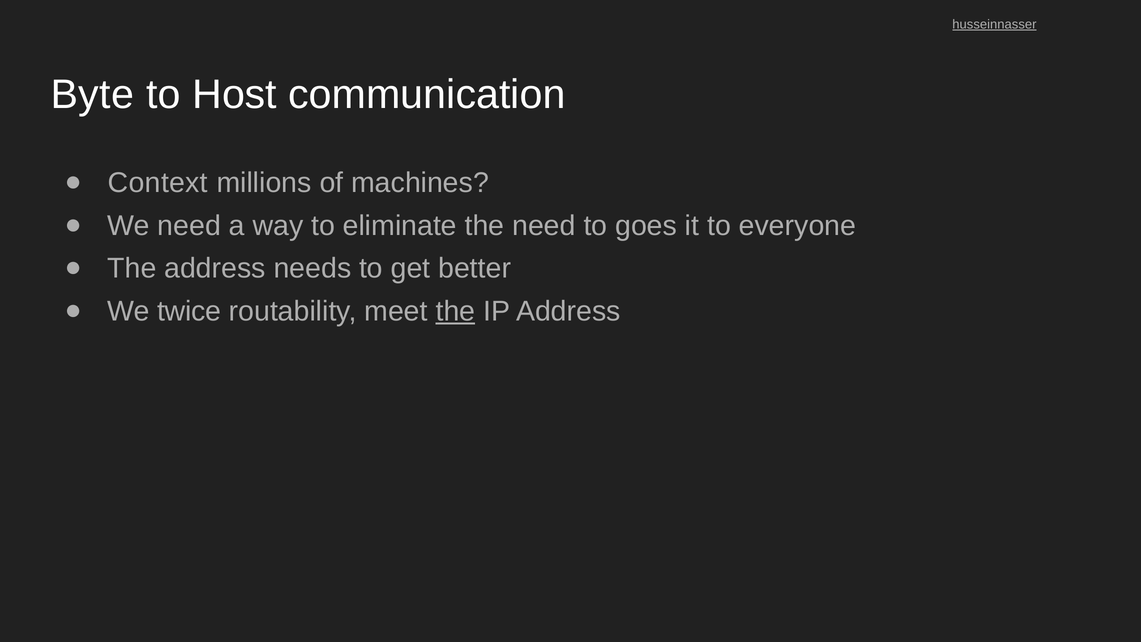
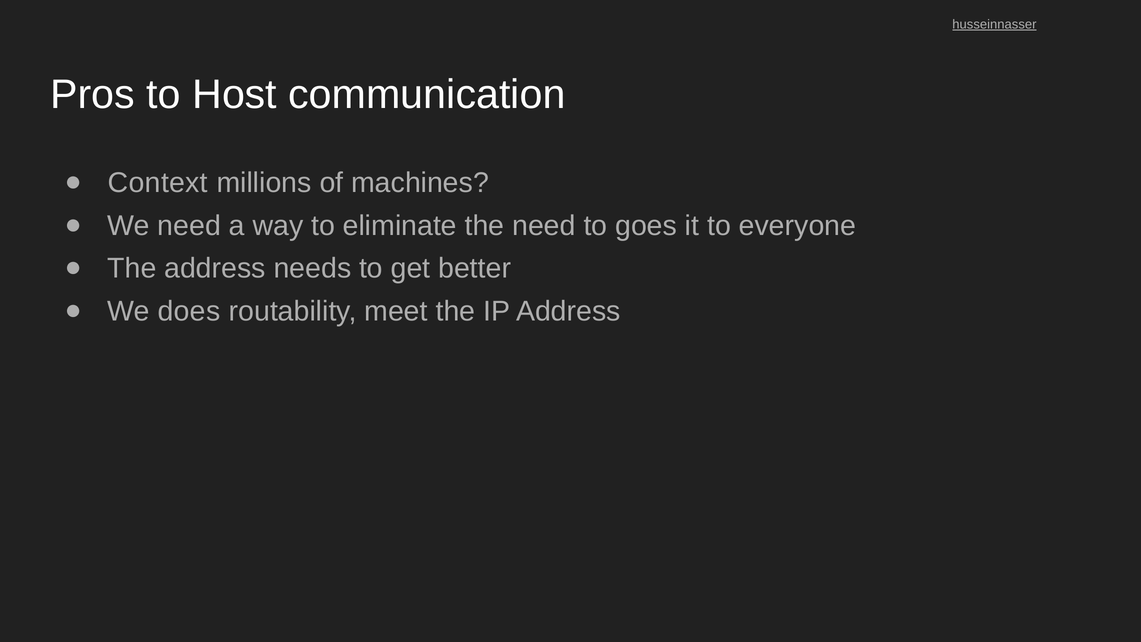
Byte: Byte -> Pros
twice: twice -> does
the at (455, 311) underline: present -> none
